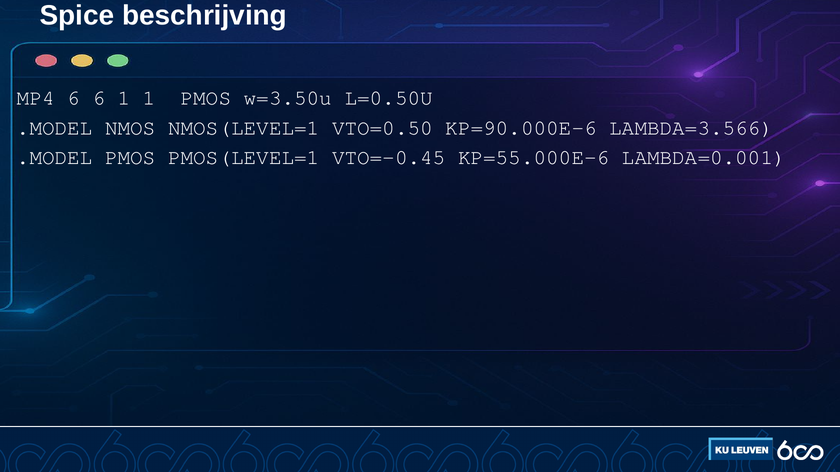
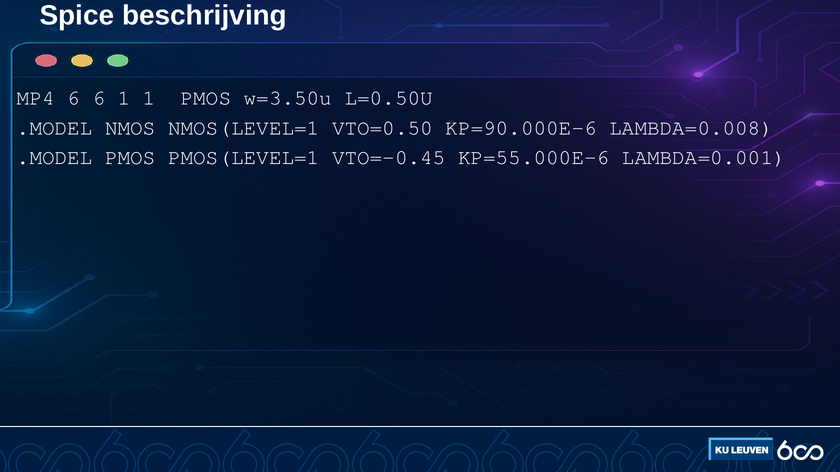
LAMBDA=3.566: LAMBDA=3.566 -> LAMBDA=0.008
